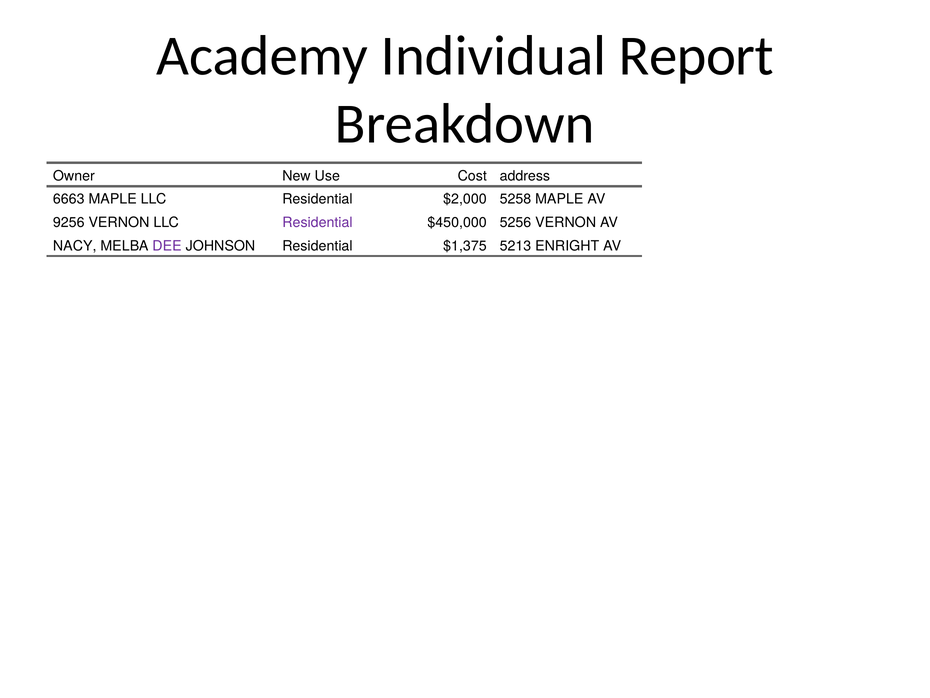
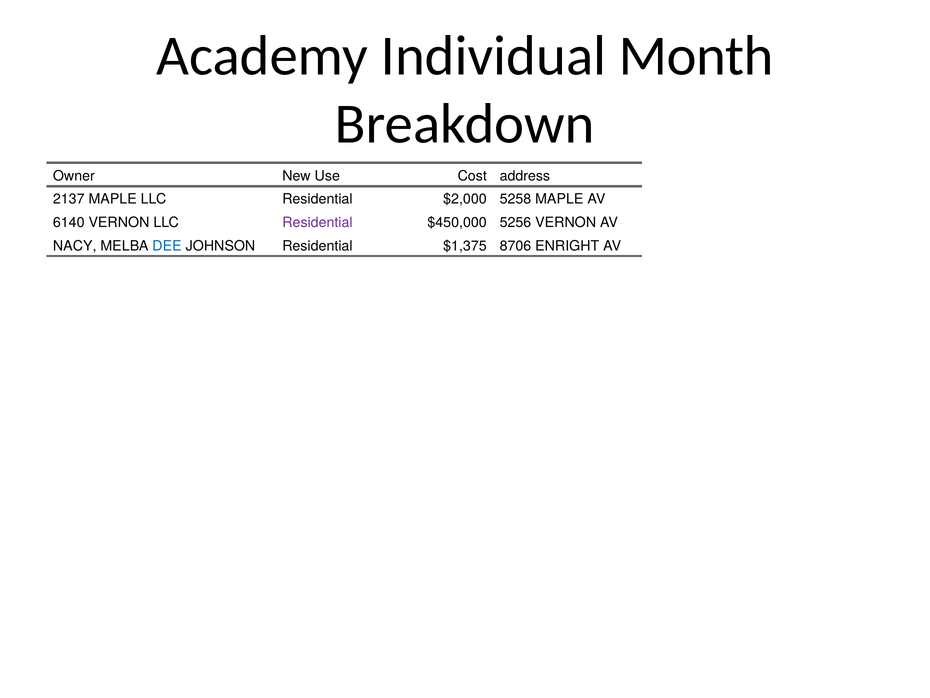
Report: Report -> Month
6663: 6663 -> 2137
9256: 9256 -> 6140
DEE colour: purple -> blue
5213: 5213 -> 8706
